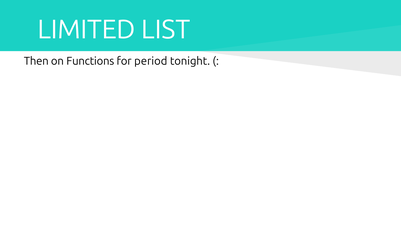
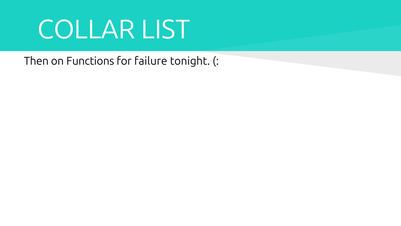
LIMITED: LIMITED -> COLLAR
period: period -> failure
